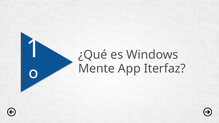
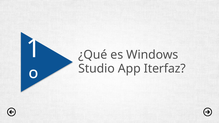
Mente: Mente -> Studio
